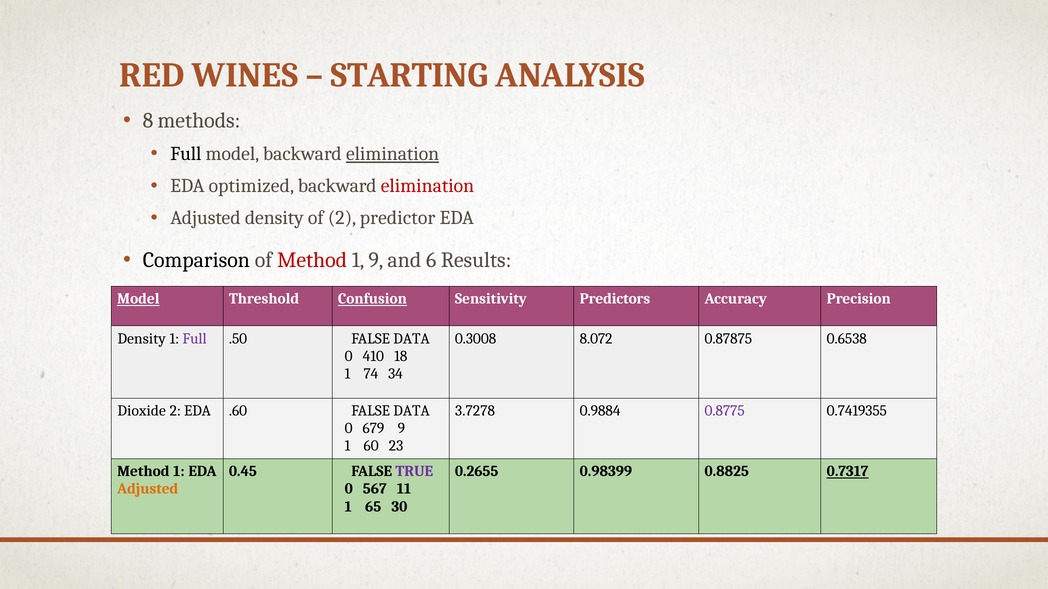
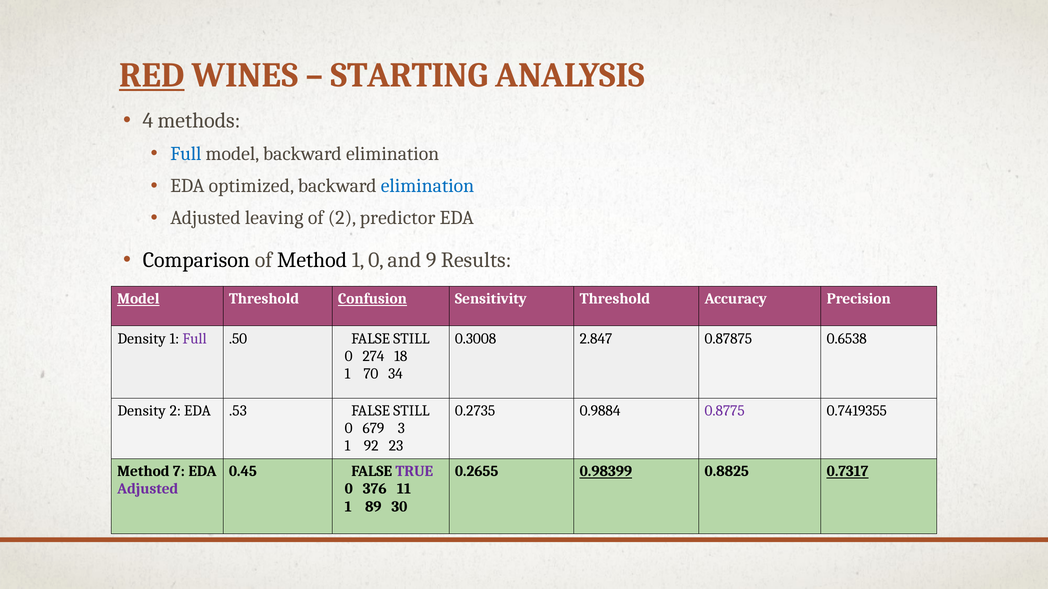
RED underline: none -> present
8: 8 -> 4
Full at (186, 154) colour: black -> blue
elimination at (393, 154) underline: present -> none
elimination at (427, 186) colour: red -> blue
Adjusted density: density -> leaving
Method at (312, 260) colour: red -> black
1 9: 9 -> 0
6: 6 -> 9
Sensitivity Predictors: Predictors -> Threshold
.50 FALSE DATA: DATA -> STILL
8.072: 8.072 -> 2.847
410: 410 -> 274
74: 74 -> 70
Dioxide at (142, 411): Dioxide -> Density
.60: .60 -> .53
DATA at (412, 411): DATA -> STILL
3.7278: 3.7278 -> 0.2735
679 9: 9 -> 3
60: 60 -> 92
1 at (179, 472): 1 -> 7
0.98399 underline: none -> present
Adjusted at (148, 489) colour: orange -> purple
567: 567 -> 376
65: 65 -> 89
